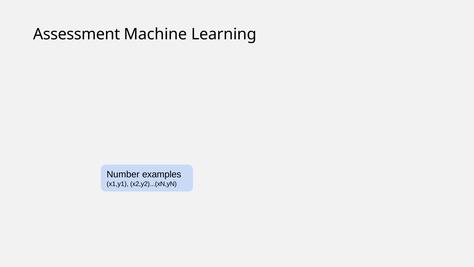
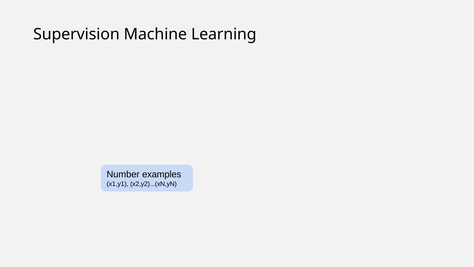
Assessment: Assessment -> Supervision
